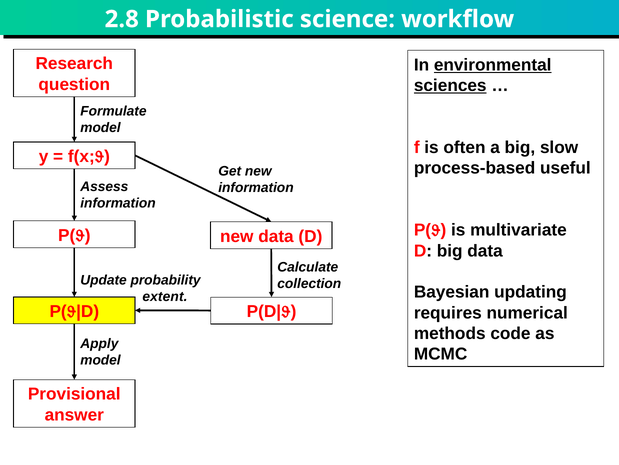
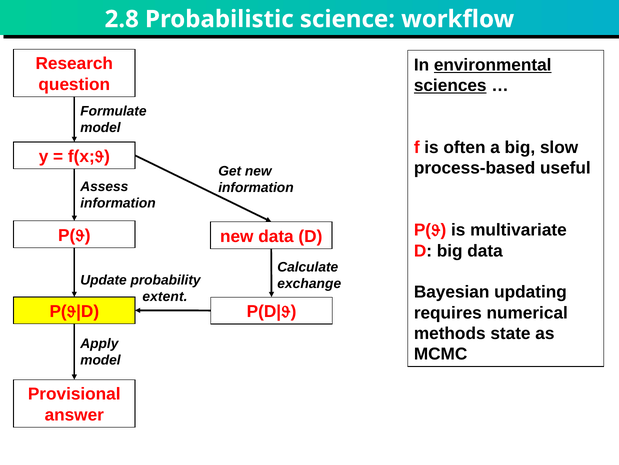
collection: collection -> exchange
code: code -> state
